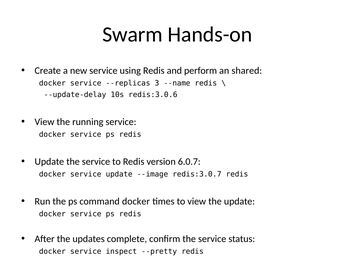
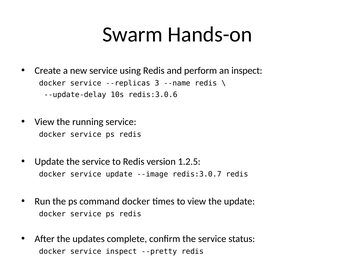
an shared: shared -> inspect
6.0.7: 6.0.7 -> 1.2.5
